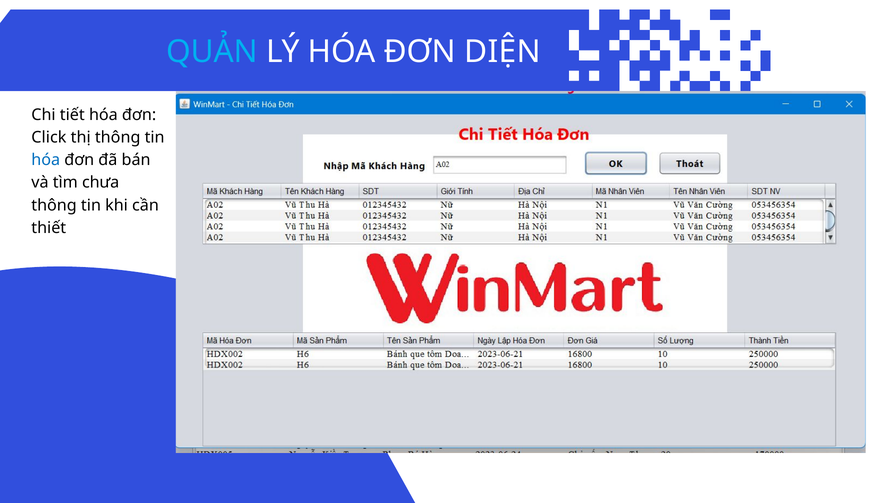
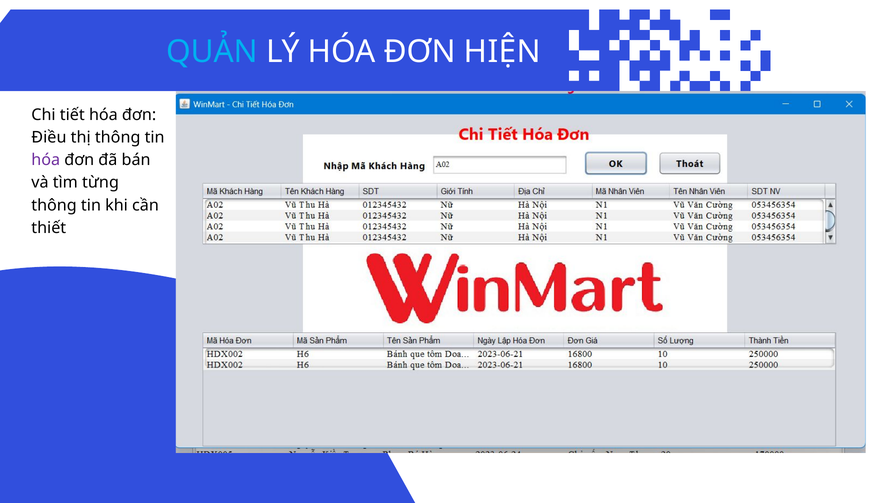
DIỆN: DIỆN -> HIỆN
Click: Click -> Điều
hóa at (46, 160) colour: blue -> purple
chưa: chưa -> từng
